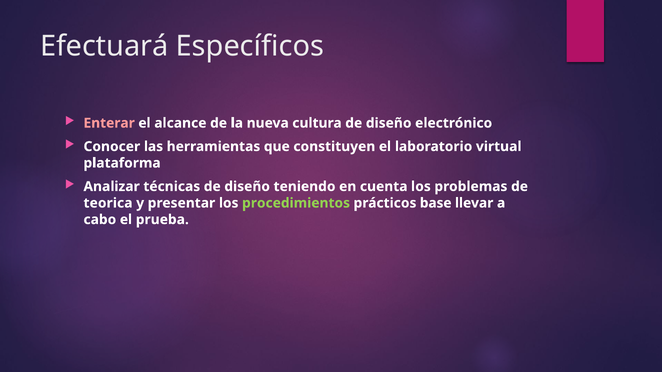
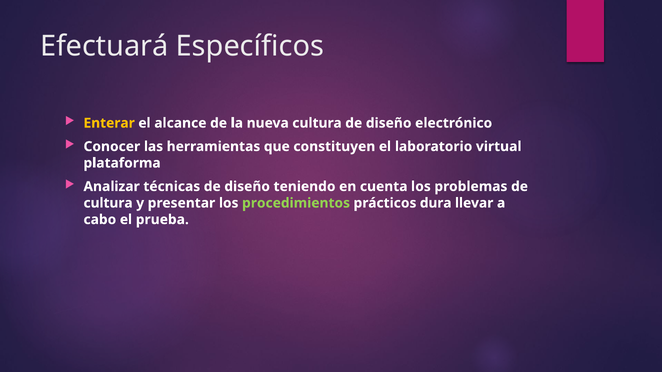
Enterar colour: pink -> yellow
teorica at (108, 203): teorica -> cultura
base: base -> dura
